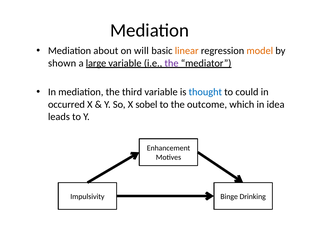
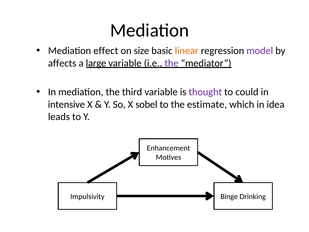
about: about -> effect
will: will -> size
model colour: orange -> purple
shown: shown -> affects
thought colour: blue -> purple
occurred: occurred -> intensive
outcome: outcome -> estimate
